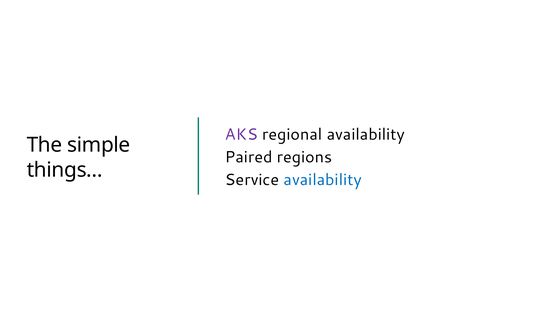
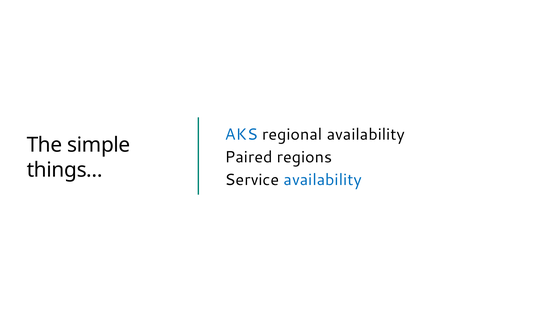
AKS colour: purple -> blue
